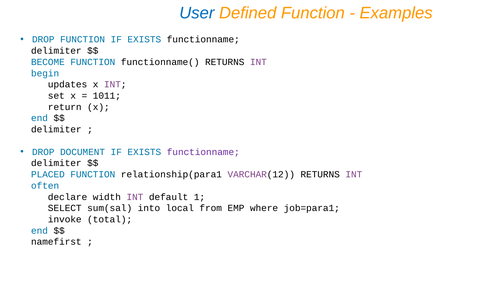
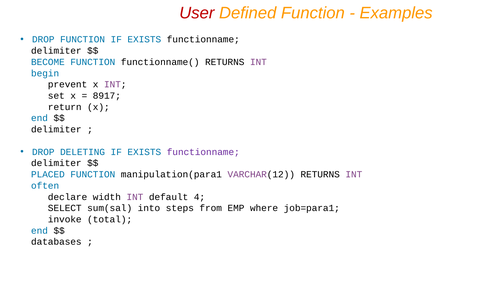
User colour: blue -> red
updates: updates -> prevent
1011: 1011 -> 8917
DOCUMENT: DOCUMENT -> DELETING
relationship(para1: relationship(para1 -> manipulation(para1
1: 1 -> 4
local: local -> steps
namefirst: namefirst -> databases
